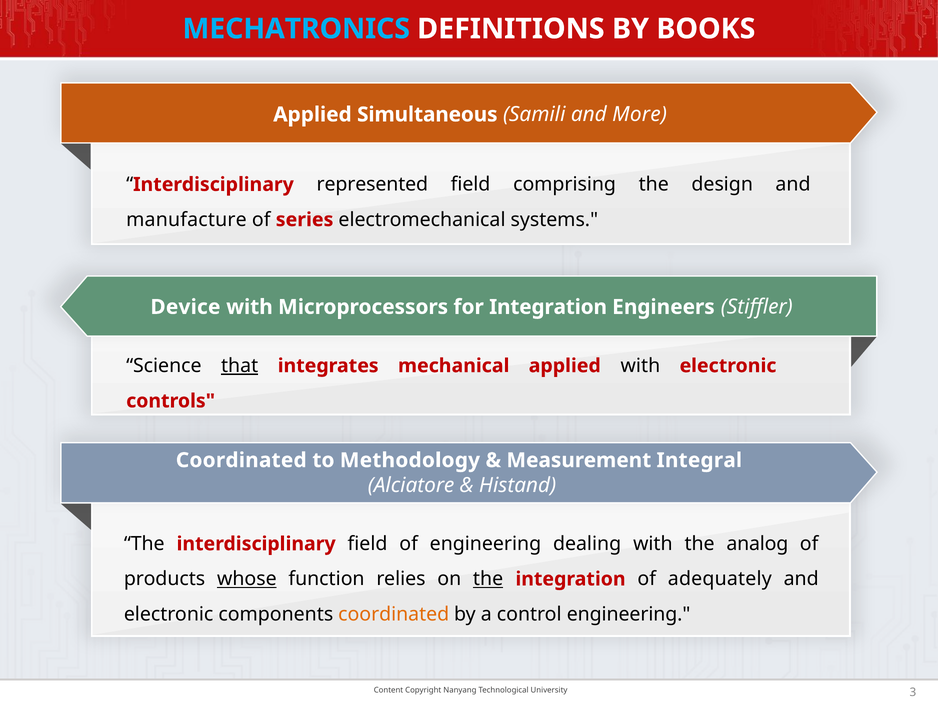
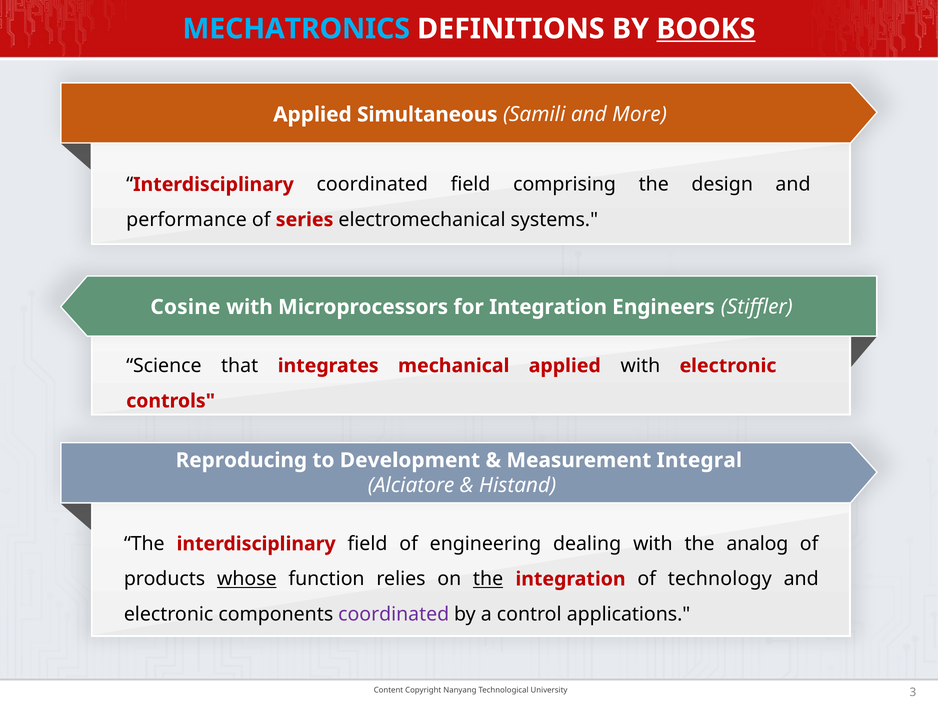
BOOKS underline: none -> present
Interdisciplinary represented: represented -> coordinated
manufacture: manufacture -> performance
Device: Device -> Cosine
that underline: present -> none
Coordinated at (241, 460): Coordinated -> Reproducing
Methodology: Methodology -> Development
adequately: adequately -> technology
coordinated at (394, 614) colour: orange -> purple
control engineering: engineering -> applications
